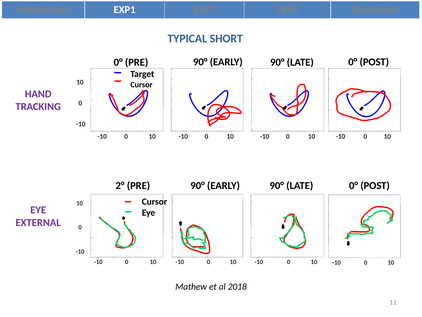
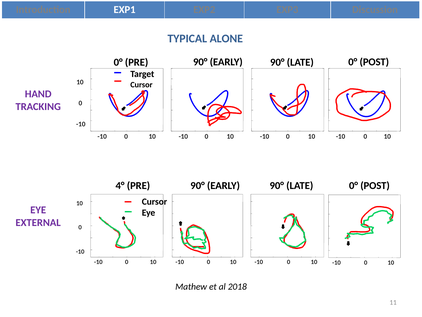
SHORT: SHORT -> ALONE
2°: 2° -> 4°
